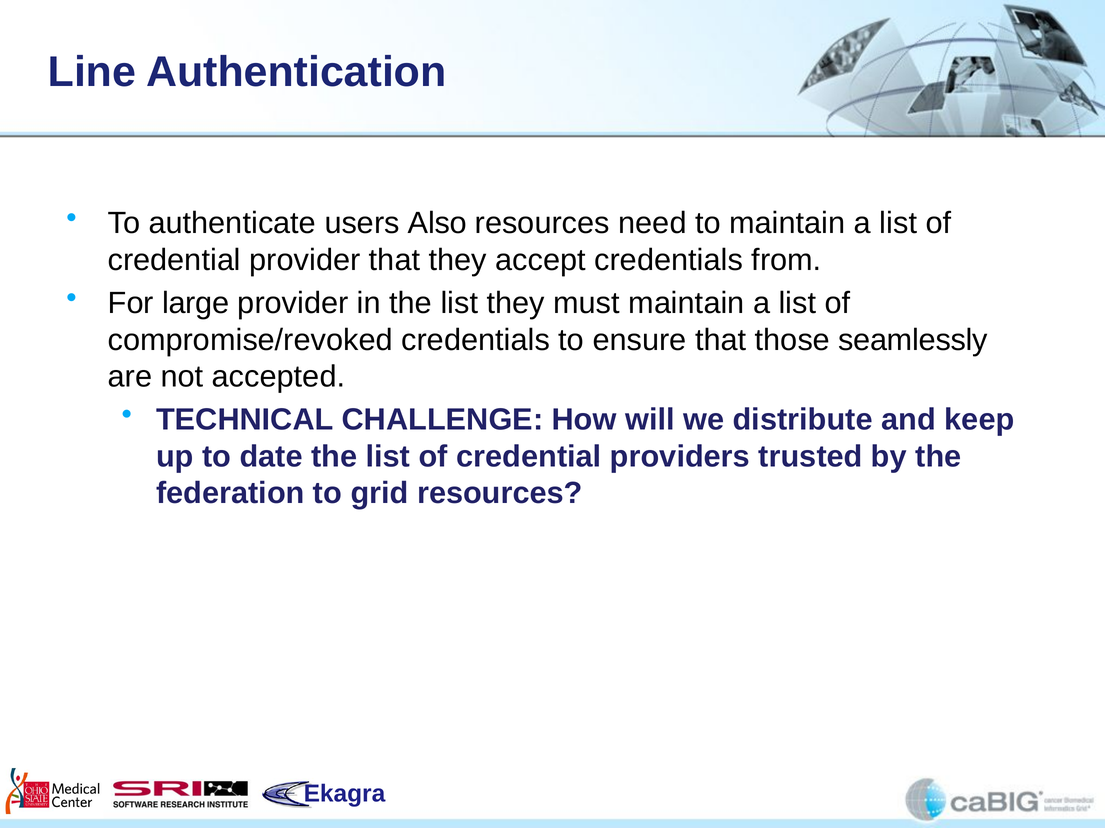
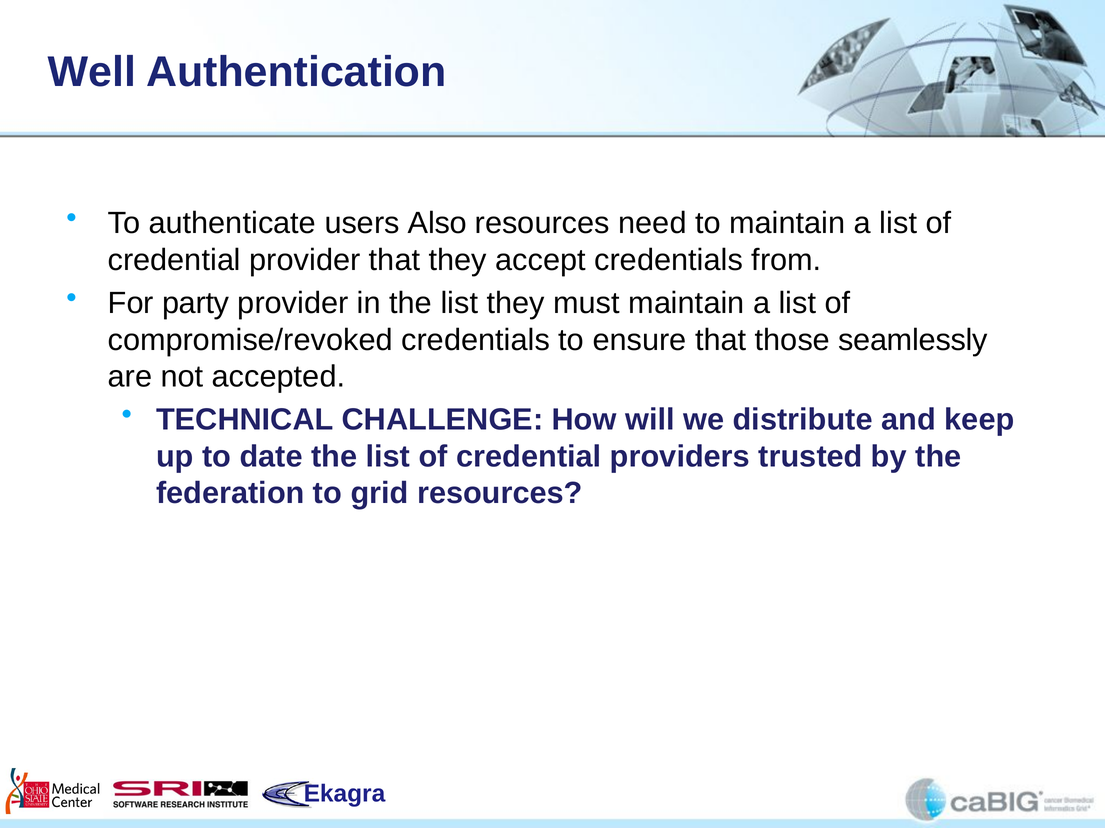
Line: Line -> Well
large: large -> party
